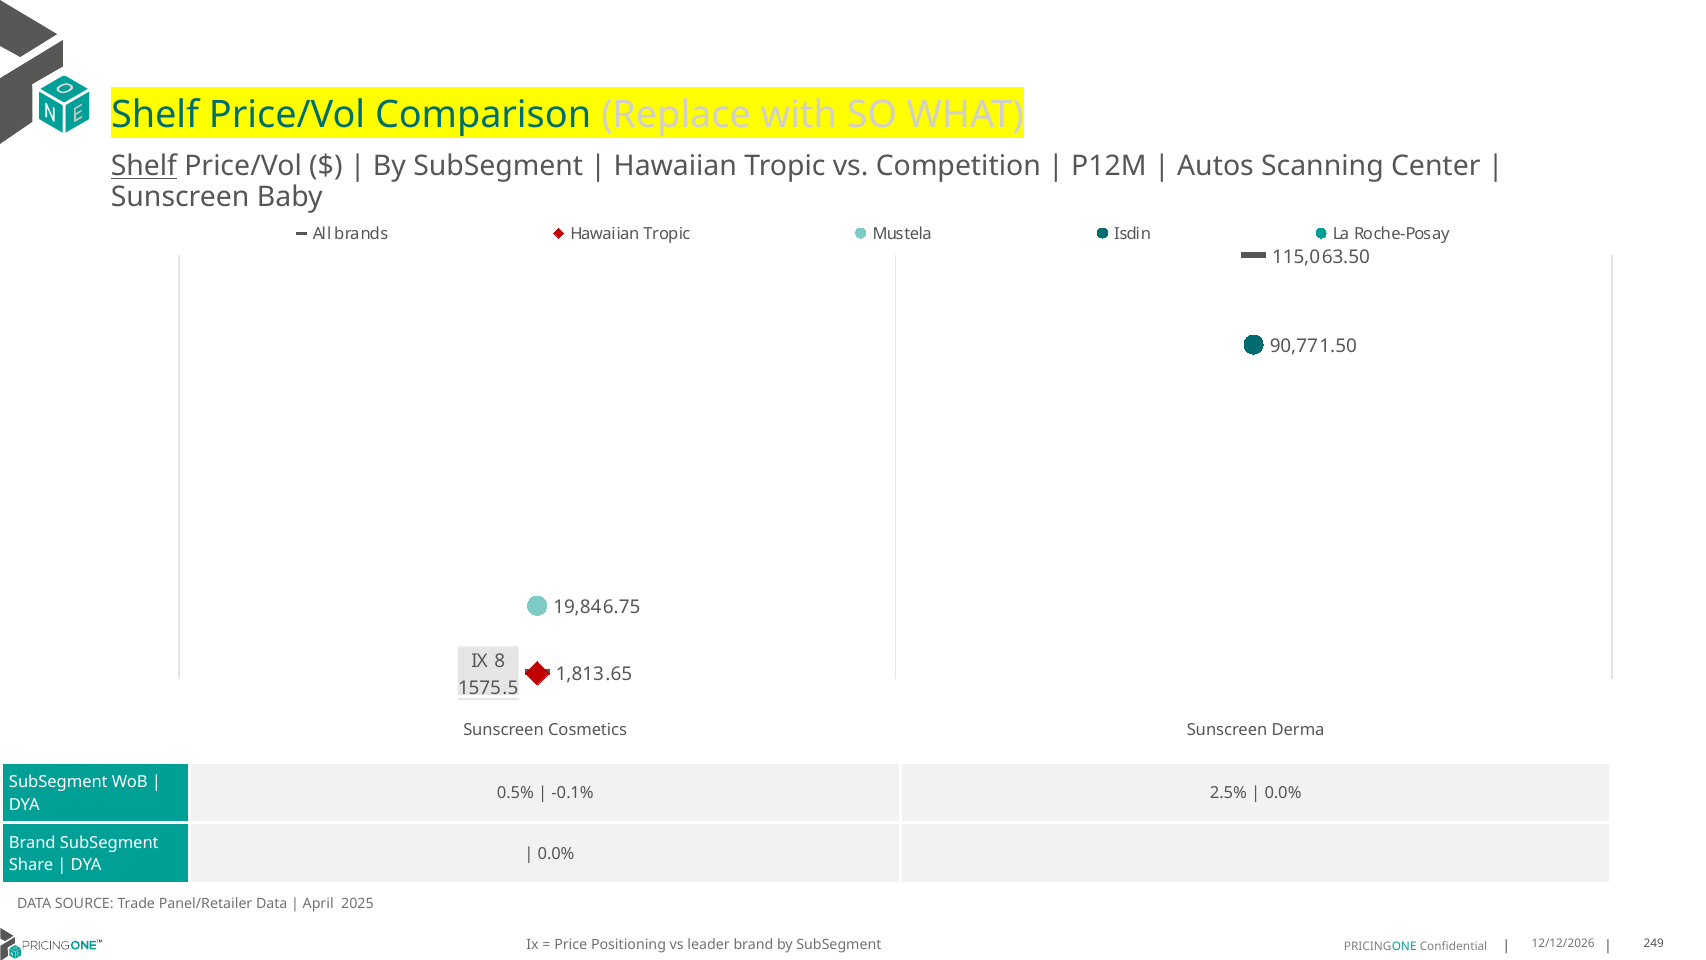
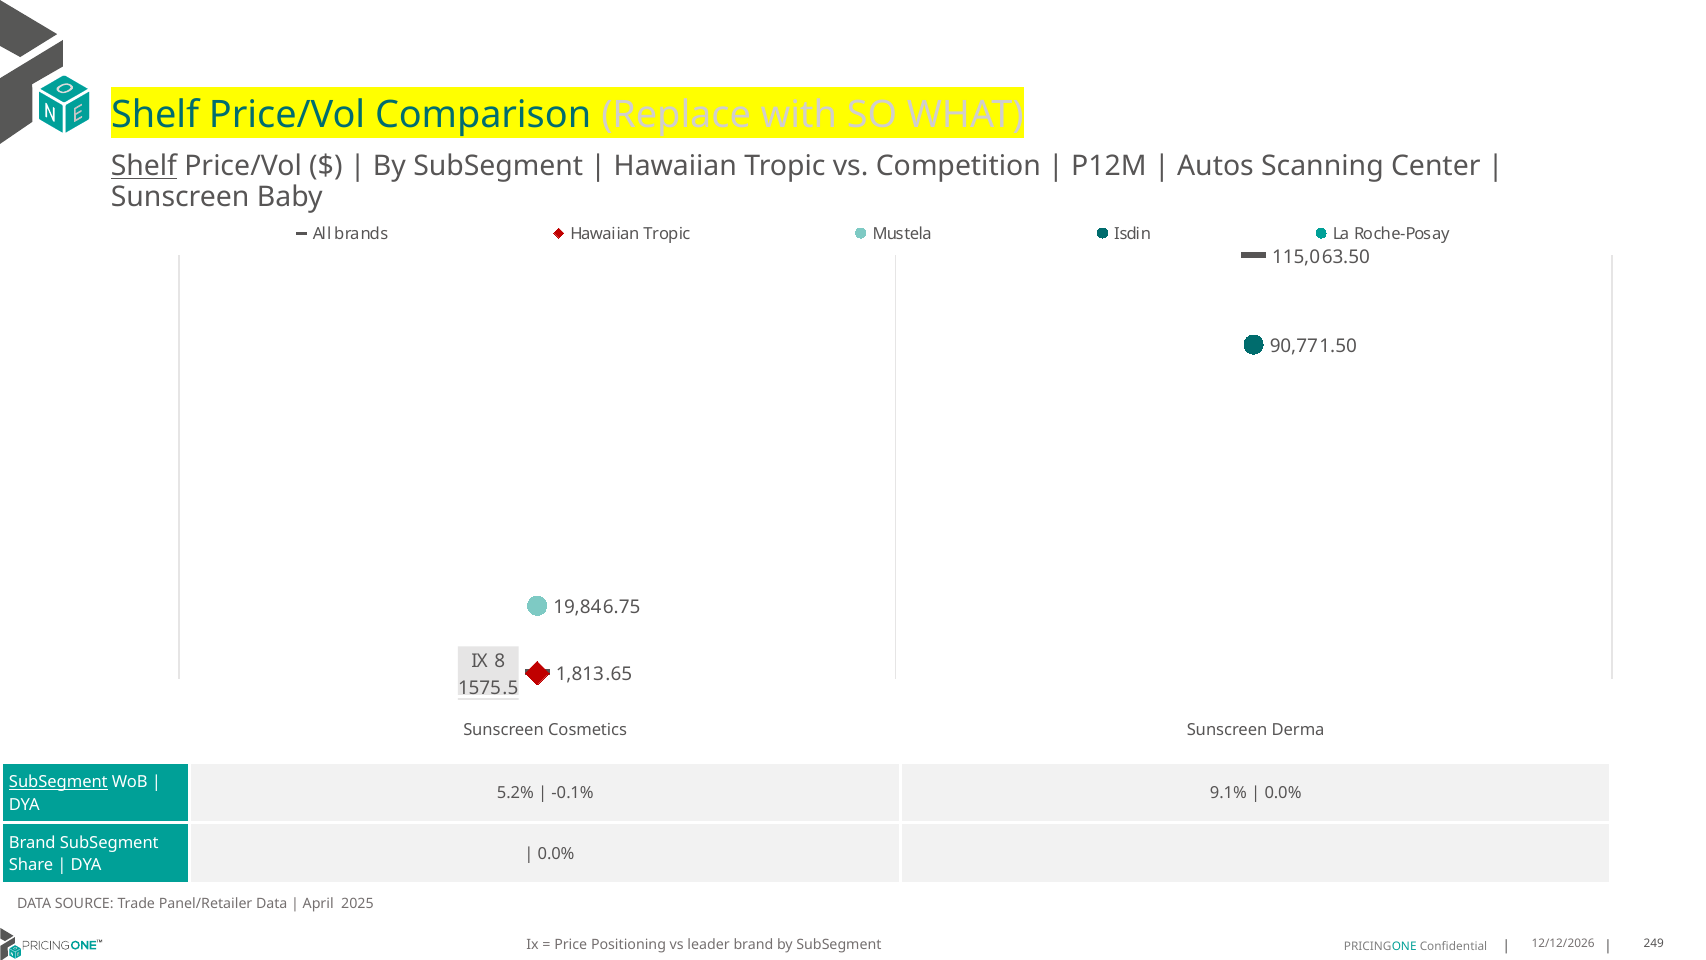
SubSegment at (58, 782) underline: none -> present
0.5%: 0.5% -> 5.2%
2.5%: 2.5% -> 9.1%
